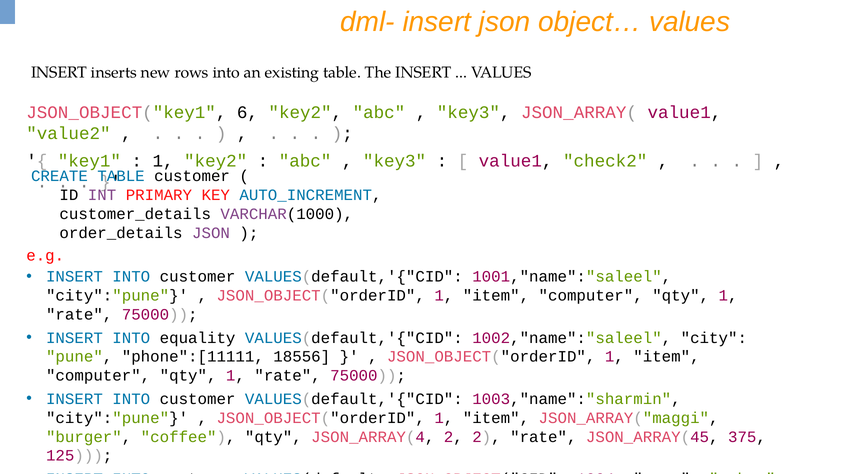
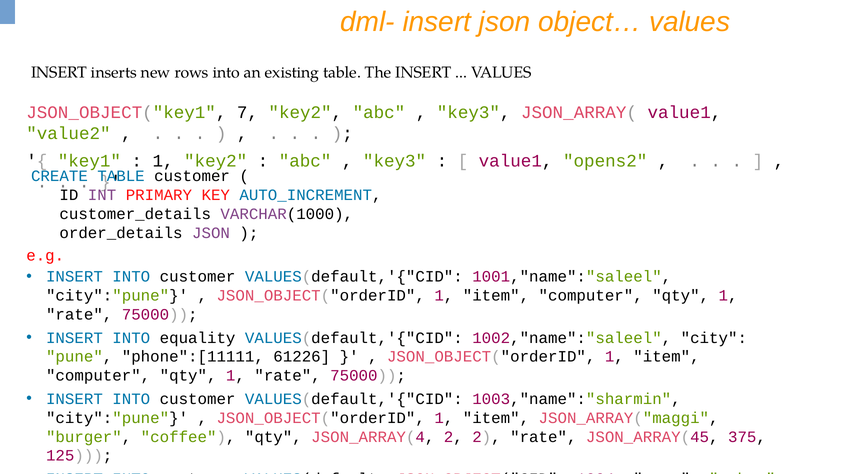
6: 6 -> 7
check2: check2 -> opens2
18556: 18556 -> 61226
